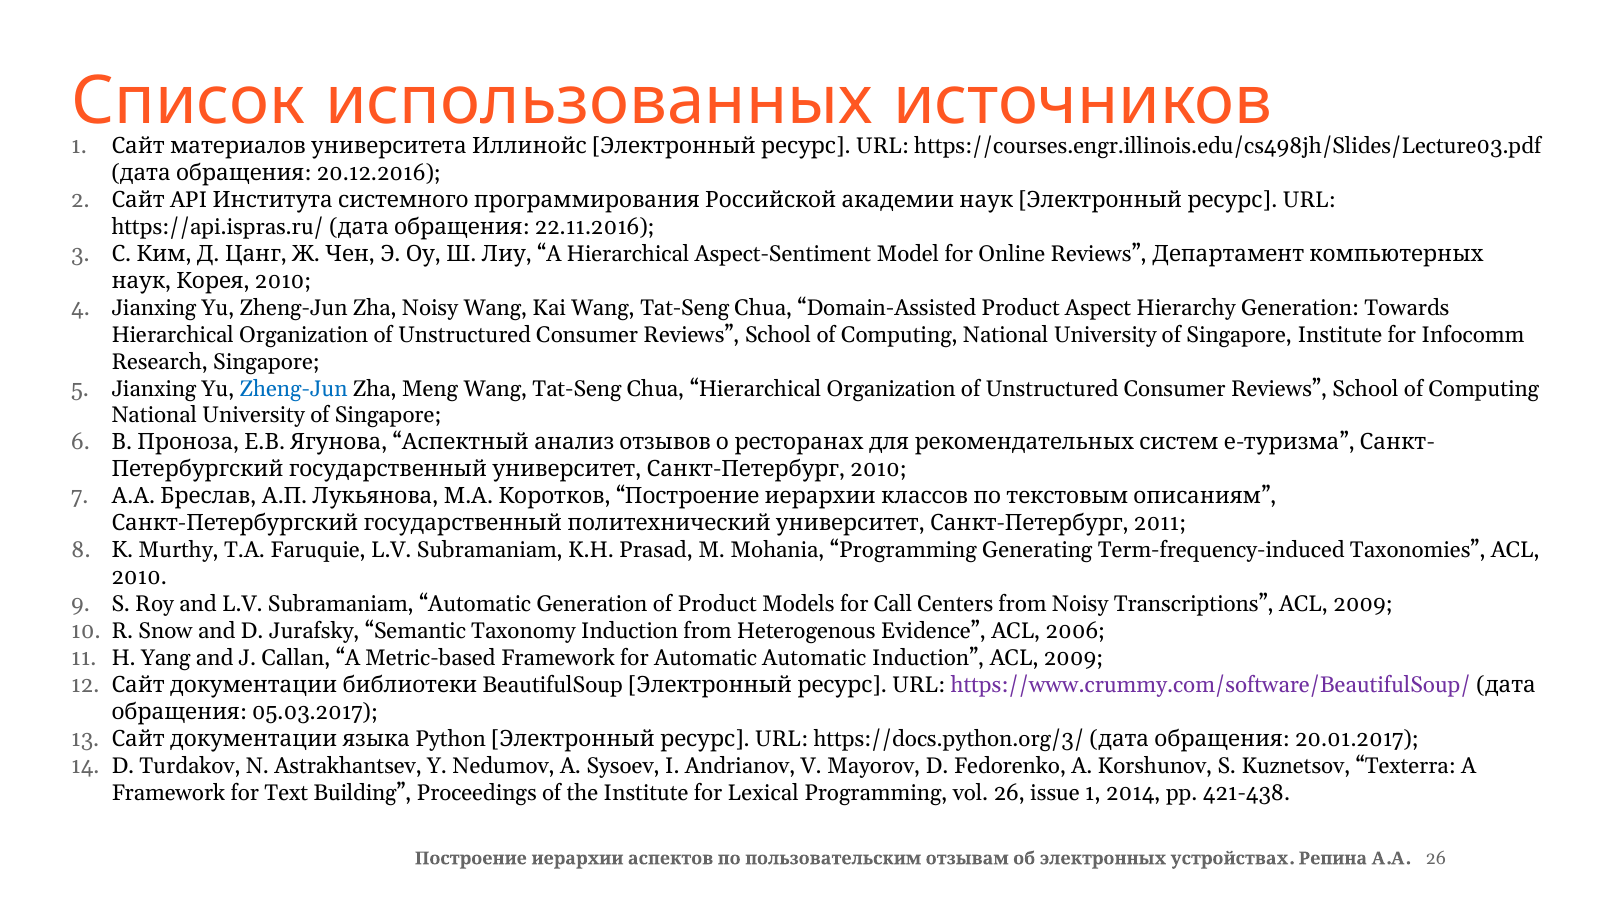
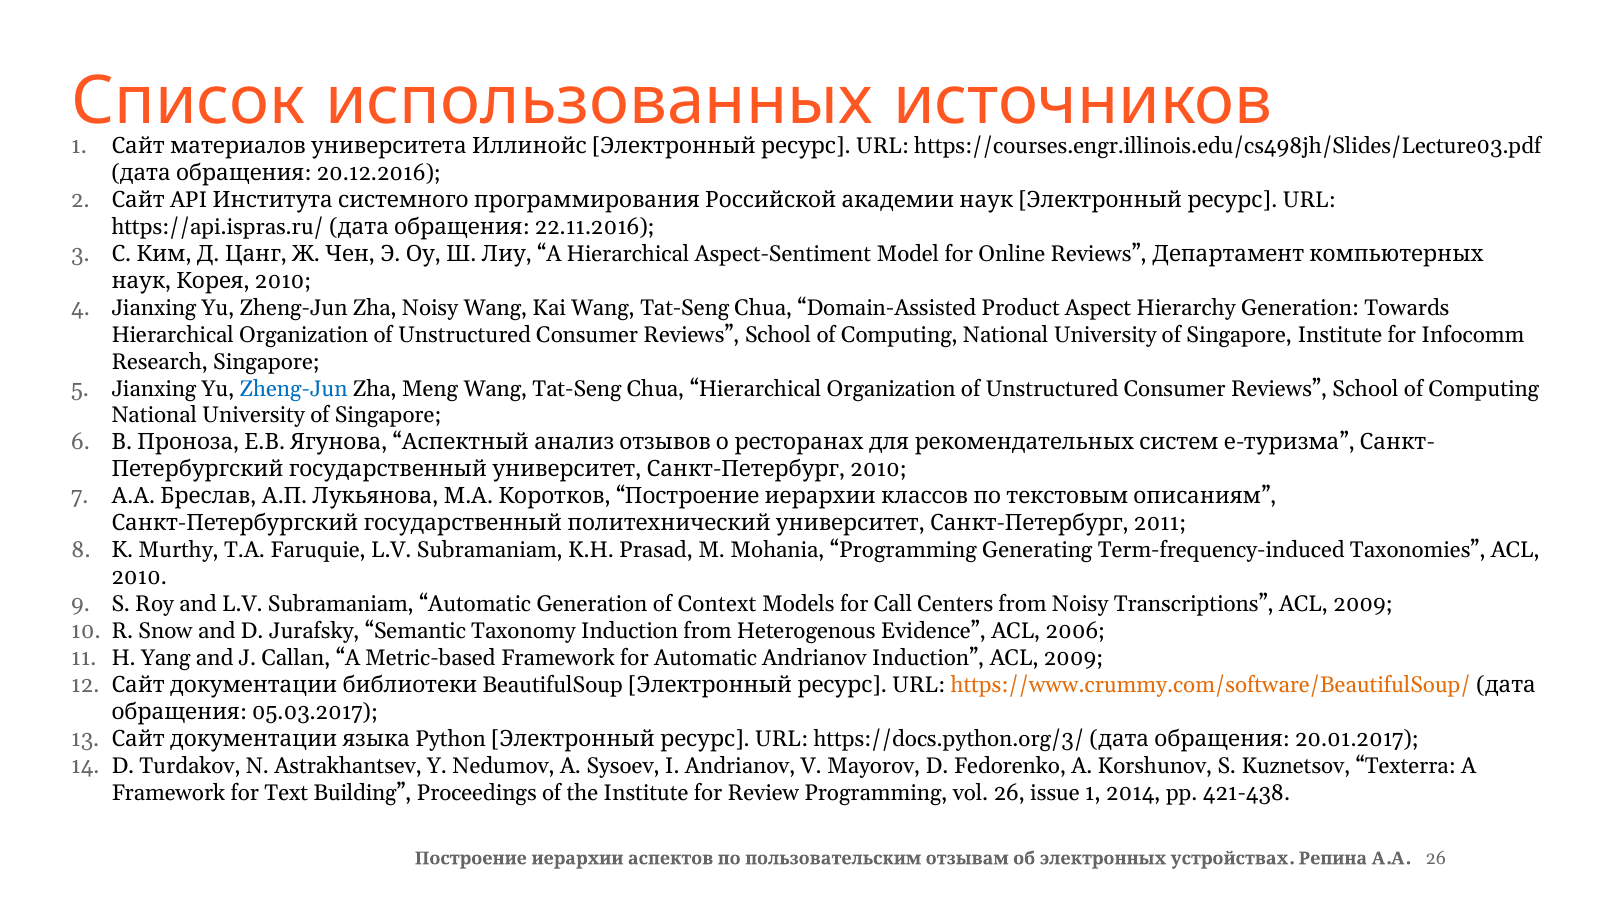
of Product: Product -> Context
Automatic Automatic: Automatic -> Andrianov
https://www.crummy.com/software/BeautifulSoup/ colour: purple -> orange
Lexical: Lexical -> Review
